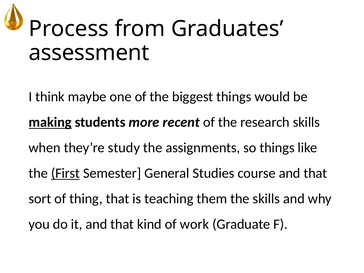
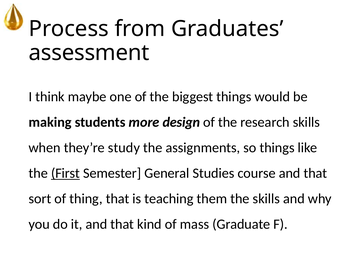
making underline: present -> none
recent: recent -> design
work: work -> mass
